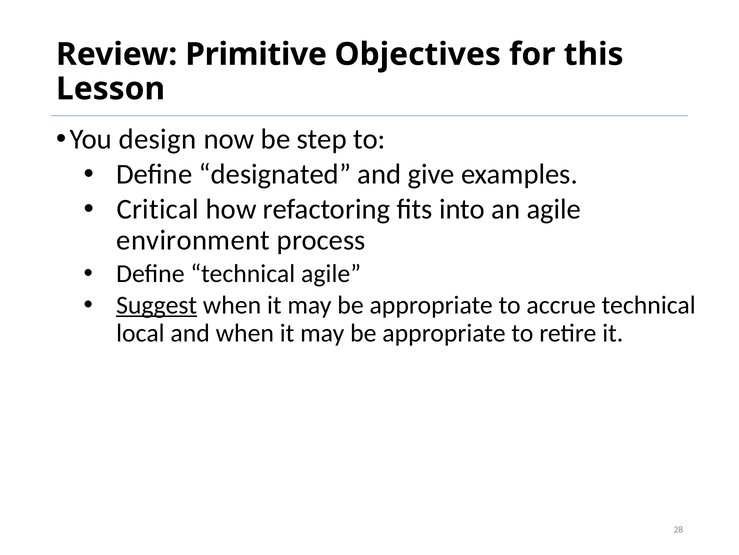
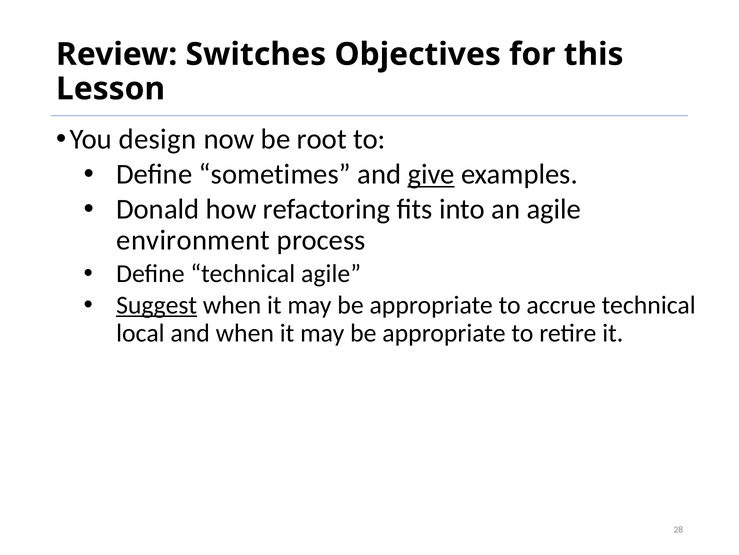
Primitive: Primitive -> Switches
step: step -> root
designated: designated -> sometimes
give underline: none -> present
Critical: Critical -> Donald
